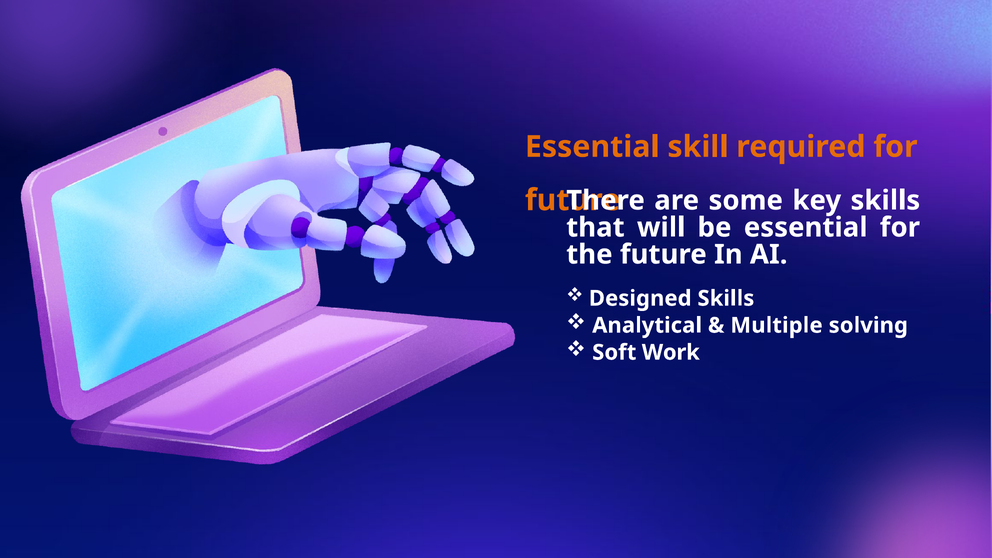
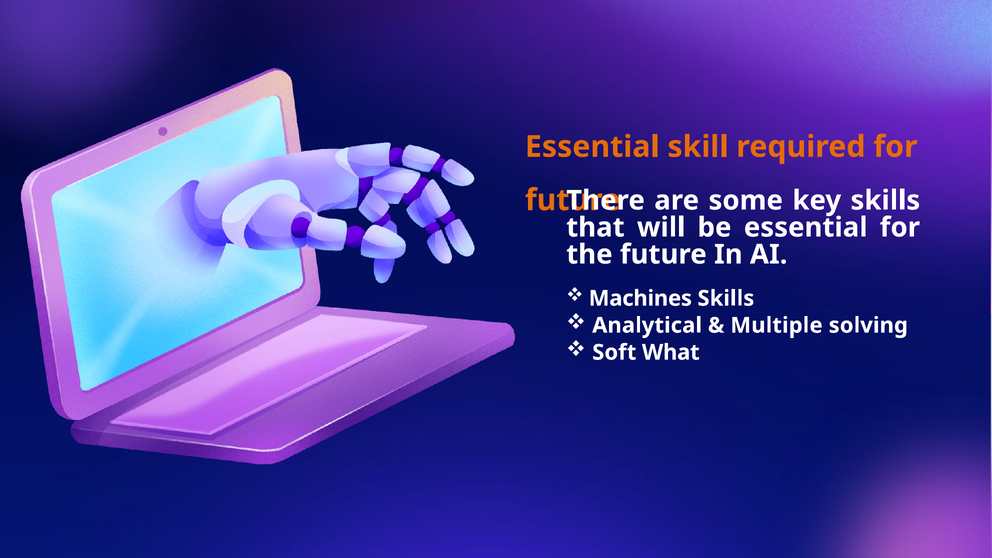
Designed: Designed -> Machines
Work: Work -> What
